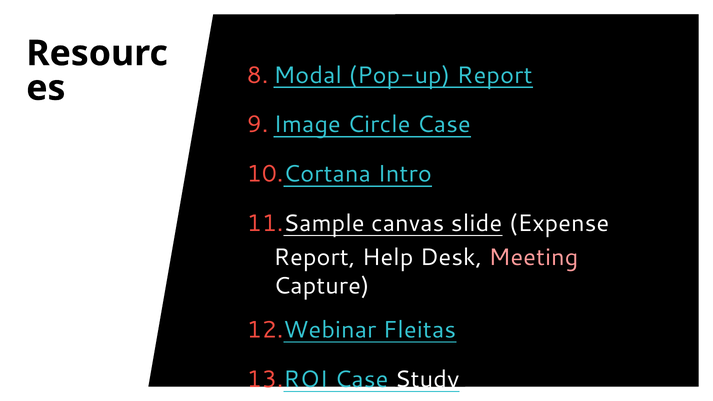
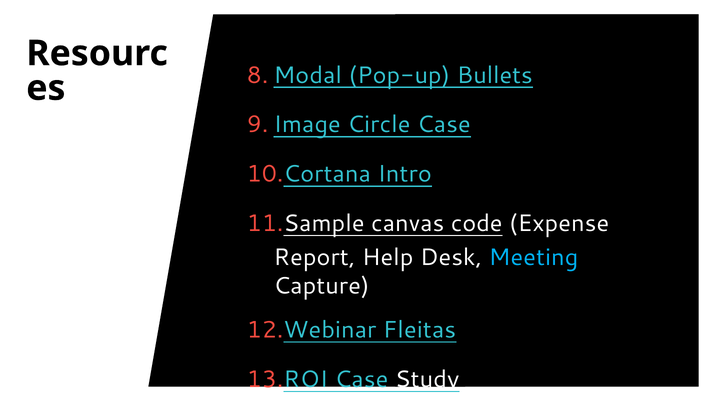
Pop-up Report: Report -> Bullets
slide: slide -> code
Meeting colour: pink -> light blue
